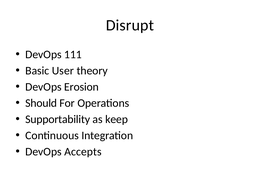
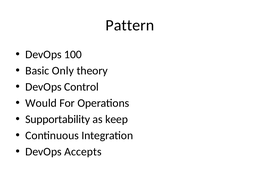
Disrupt: Disrupt -> Pattern
111: 111 -> 100
User: User -> Only
Erosion: Erosion -> Control
Should: Should -> Would
